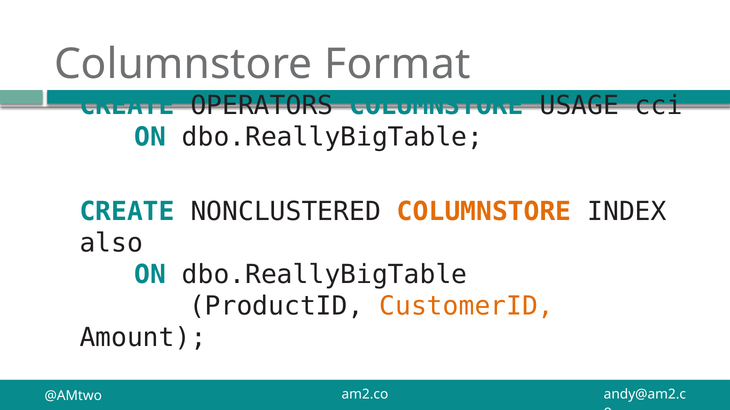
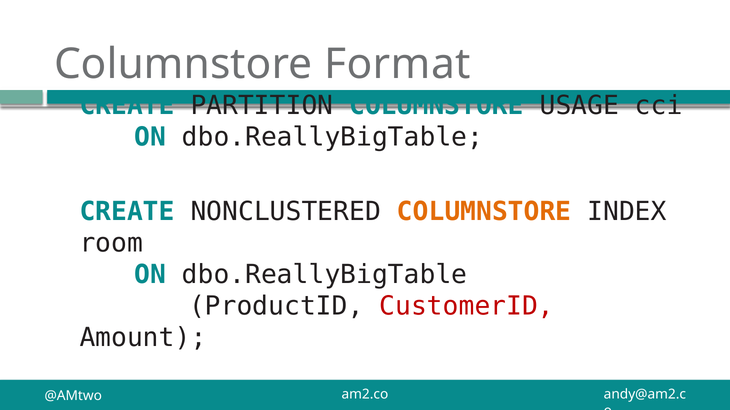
OPERATORS: OPERATORS -> PARTITION
also: also -> room
CustomerID colour: orange -> red
